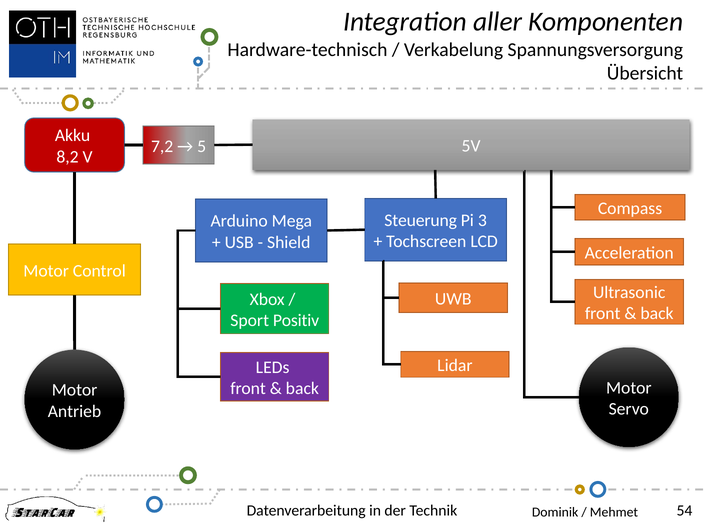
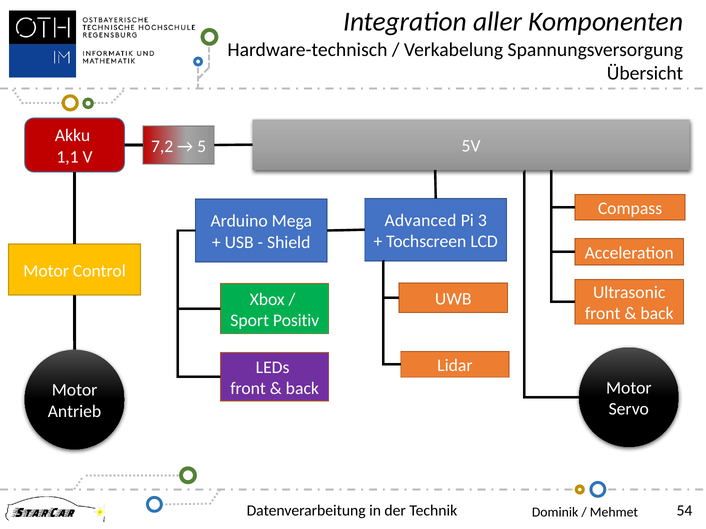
8,2: 8,2 -> 1,1
Steuerung: Steuerung -> Advanced
